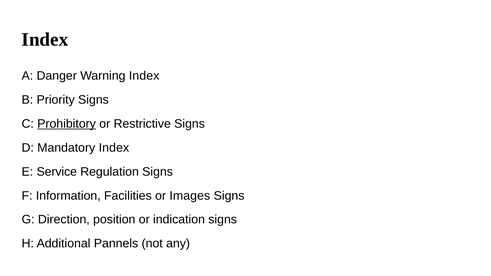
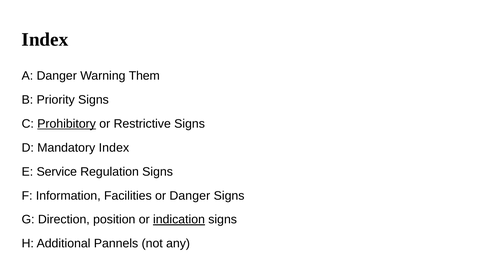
Warning Index: Index -> Them
or Images: Images -> Danger
indication underline: none -> present
